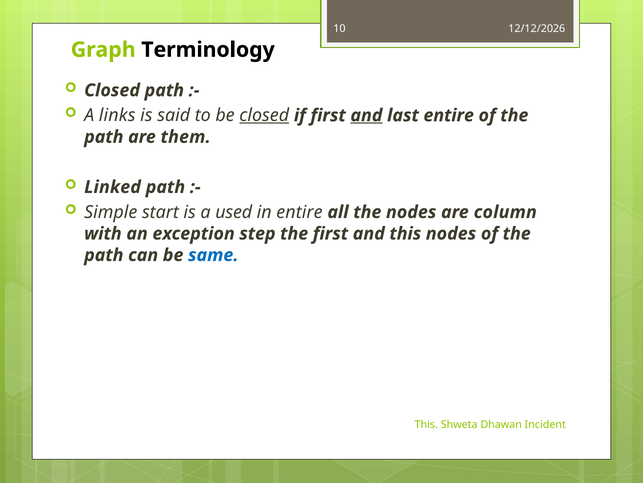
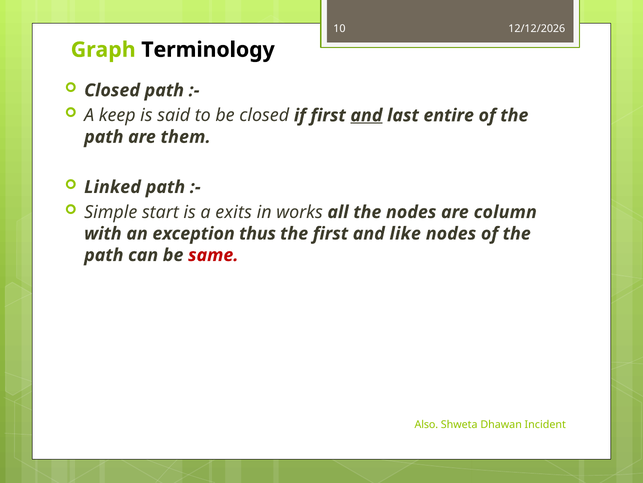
links: links -> keep
closed at (264, 115) underline: present -> none
used: used -> exits
in entire: entire -> works
step: step -> thus
and this: this -> like
same colour: blue -> red
This at (426, 424): This -> Also
